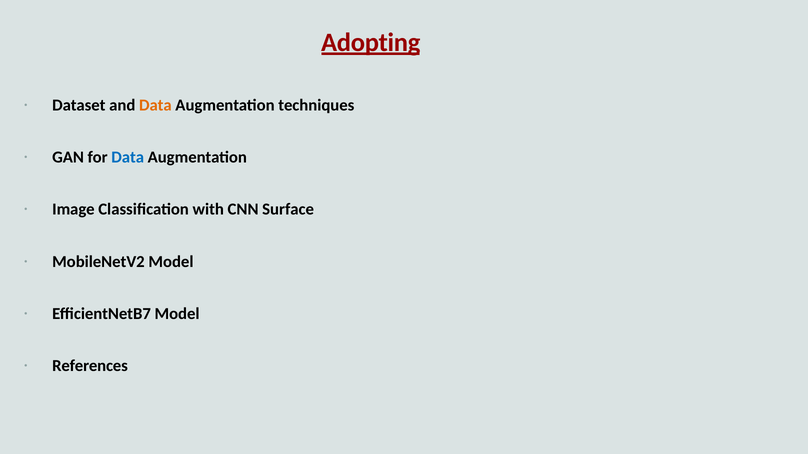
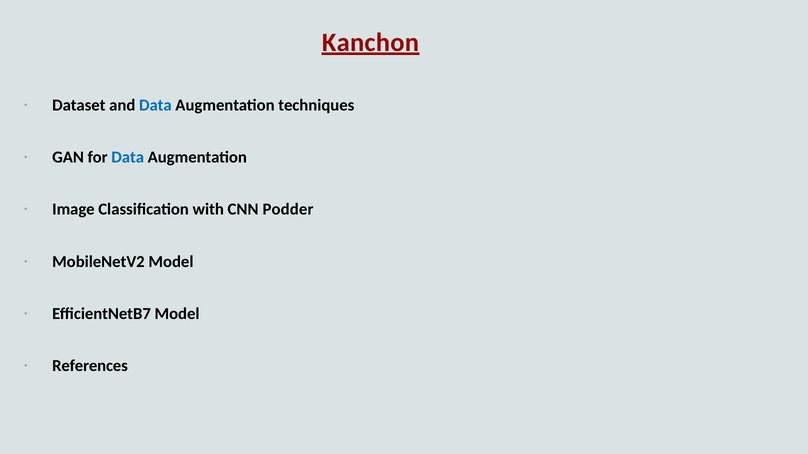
Adopting: Adopting -> Kanchon
Data at (155, 105) colour: orange -> blue
Surface: Surface -> Podder
